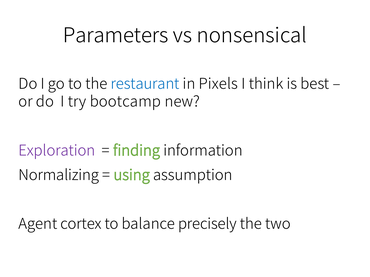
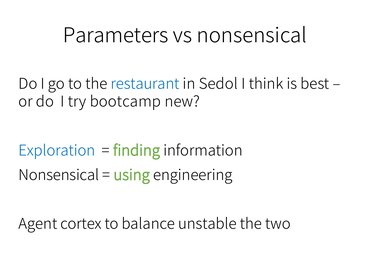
Pixels: Pixels -> Sedol
Exploration colour: purple -> blue
Normalizing at (59, 175): Normalizing -> Nonsensical
assumption: assumption -> engineering
precisely: precisely -> unstable
